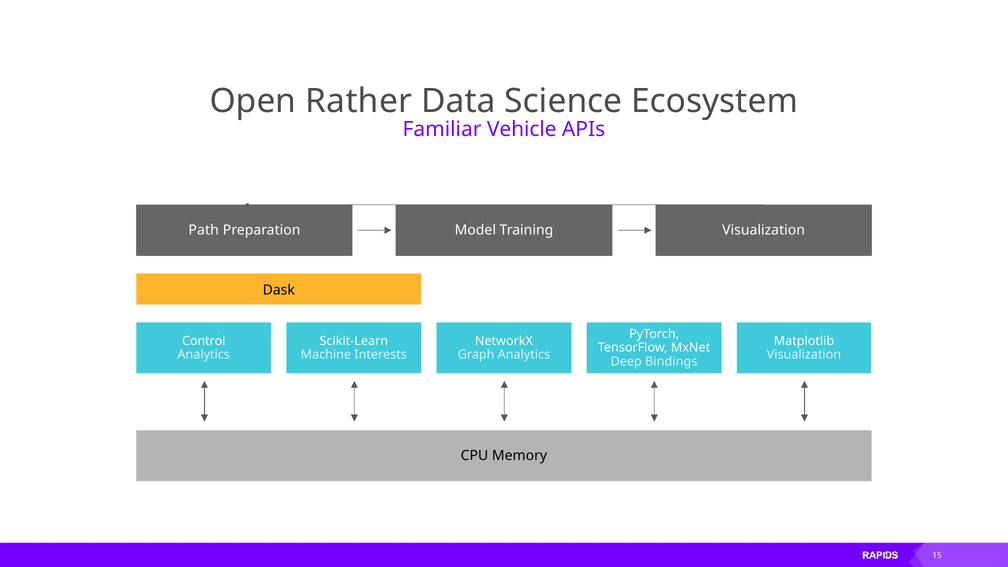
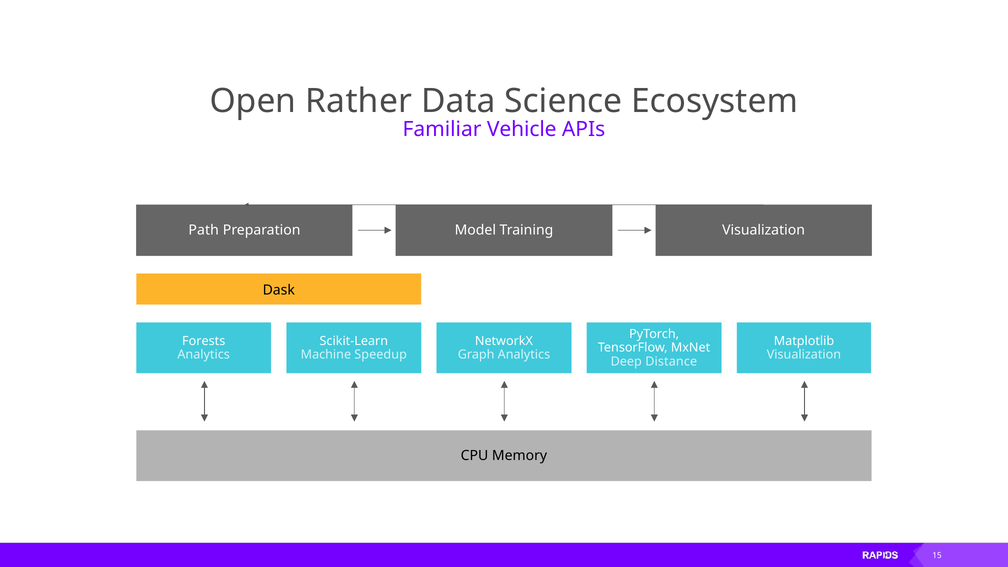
Control: Control -> Forests
Interests: Interests -> Speedup
Bindings: Bindings -> Distance
